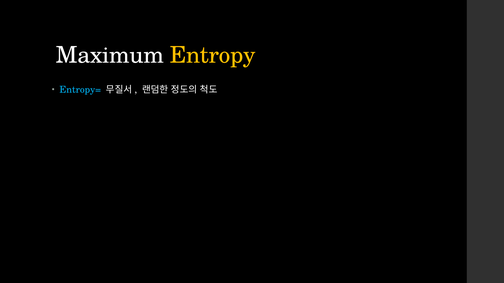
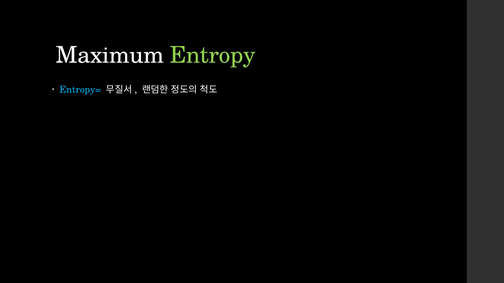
Entropy colour: yellow -> light green
